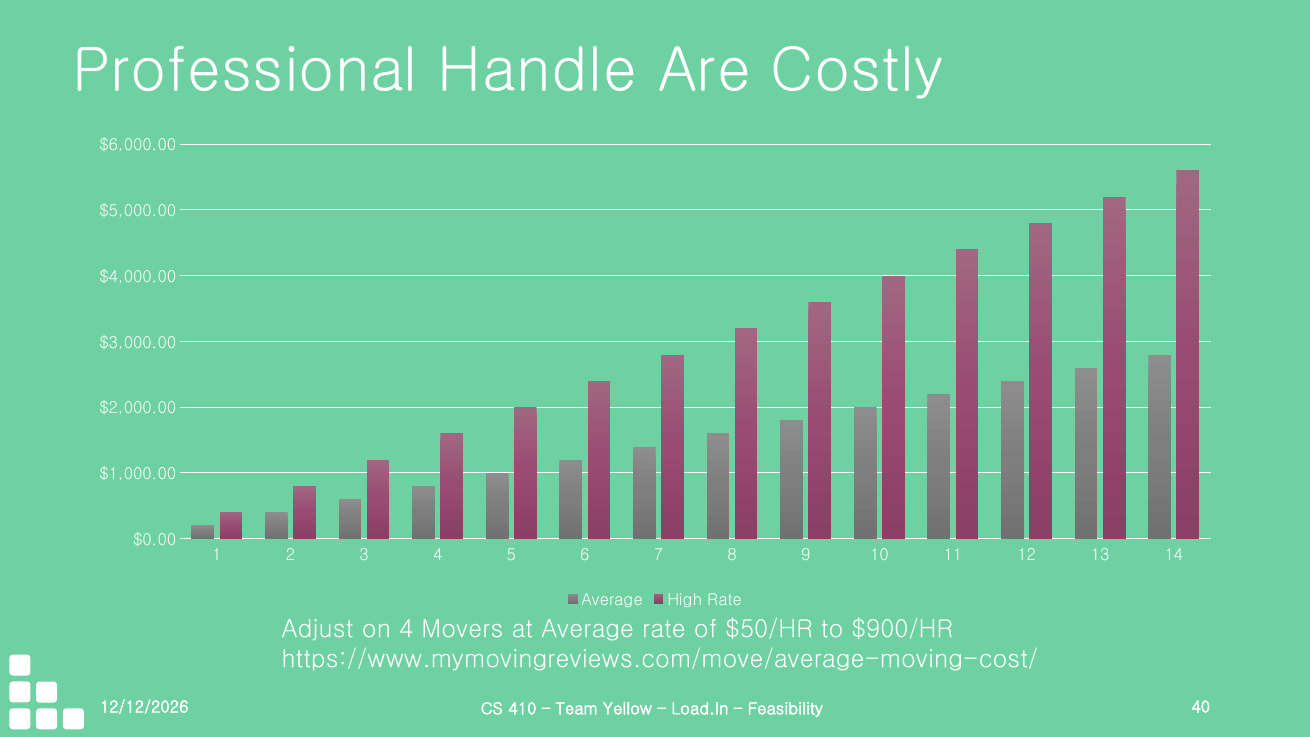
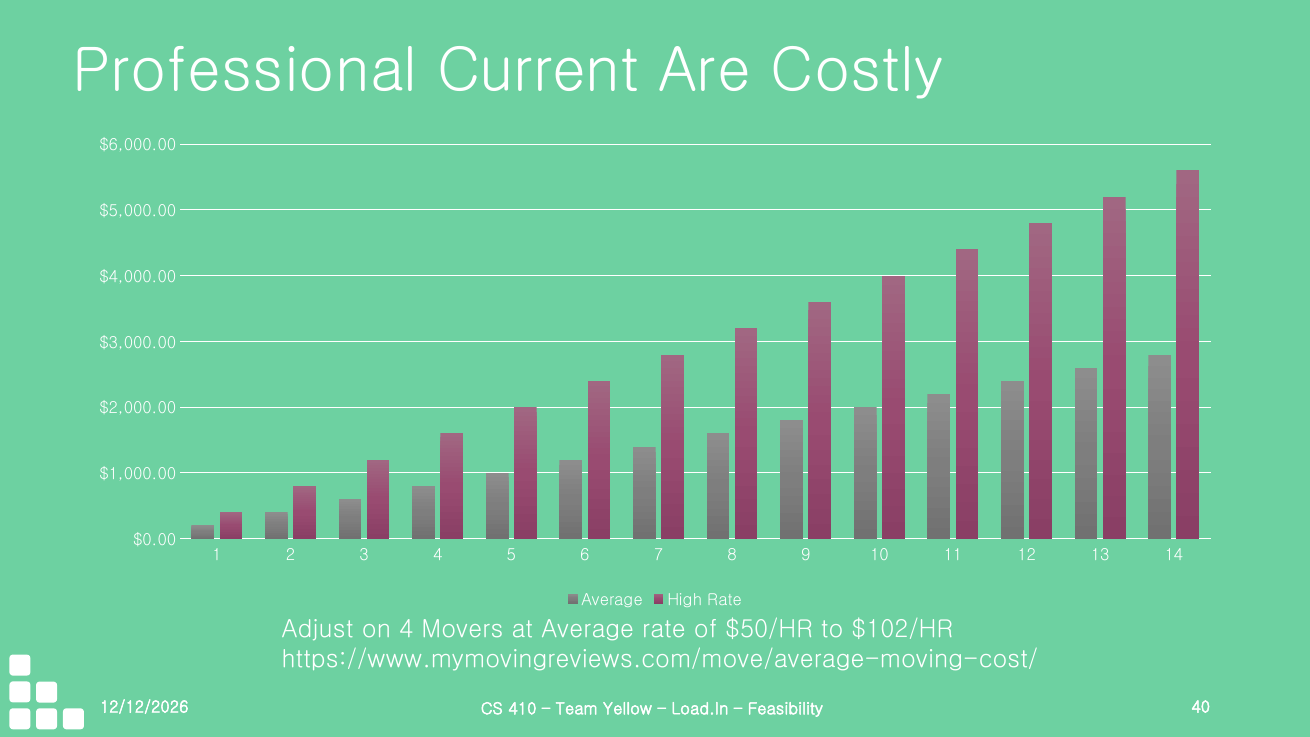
Handle: Handle -> Current
$900/HR: $900/HR -> $102/HR
